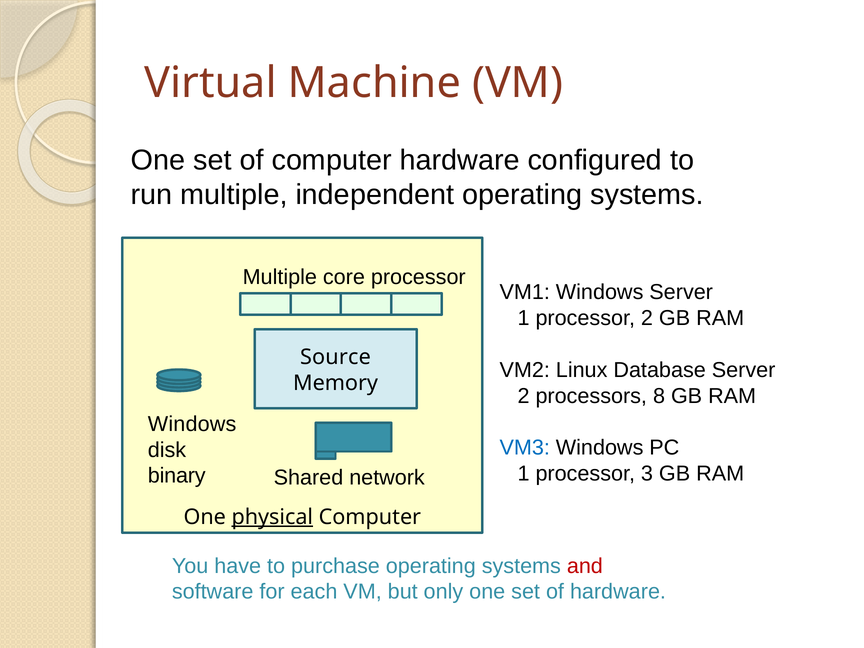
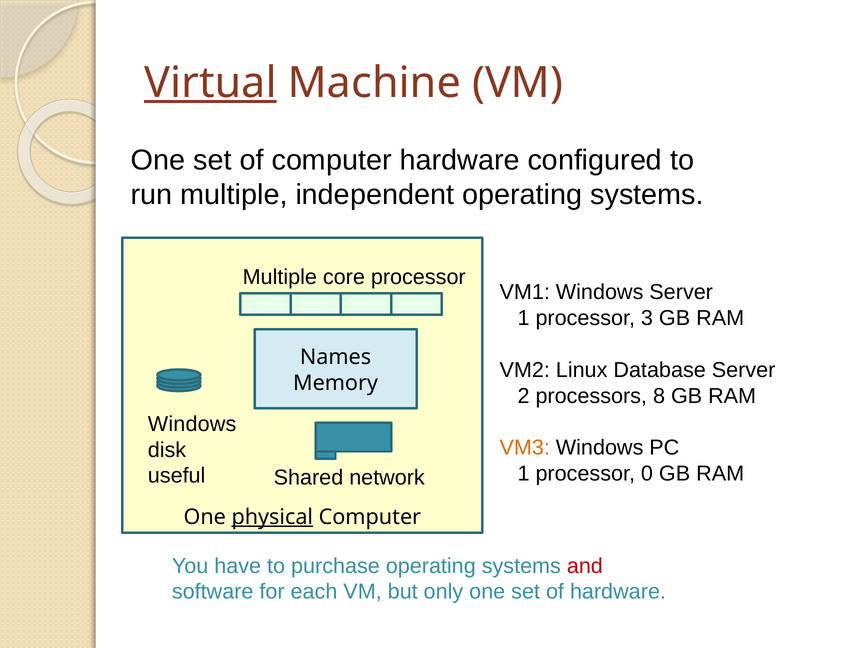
Virtual underline: none -> present
processor 2: 2 -> 3
Source: Source -> Names
VM3 colour: blue -> orange
3: 3 -> 0
binary: binary -> useful
